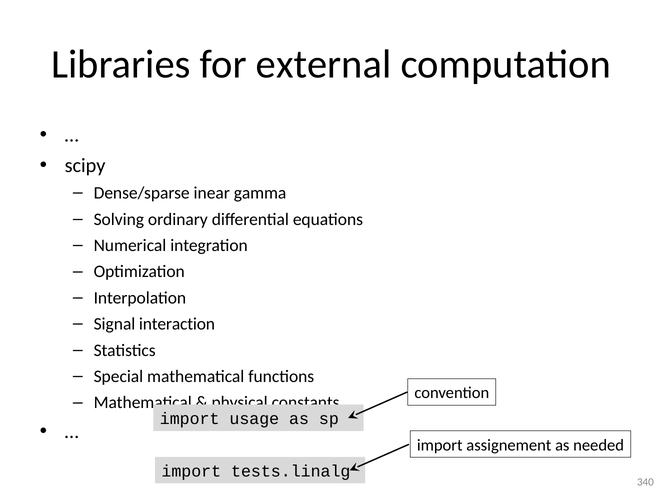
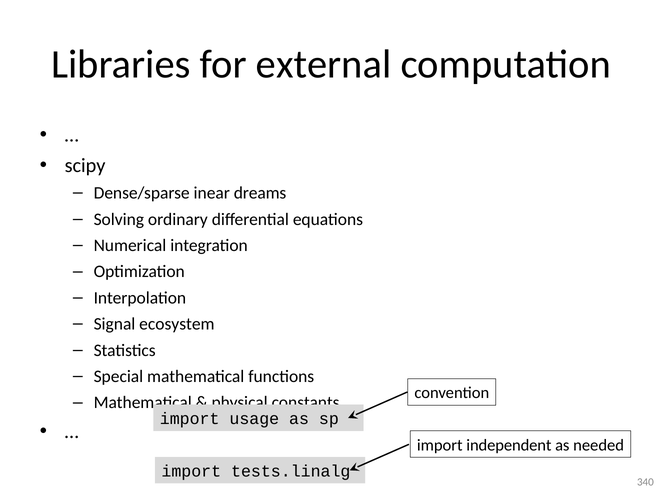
gamma: gamma -> dreams
interaction: interaction -> ecosystem
assignement: assignement -> independent
